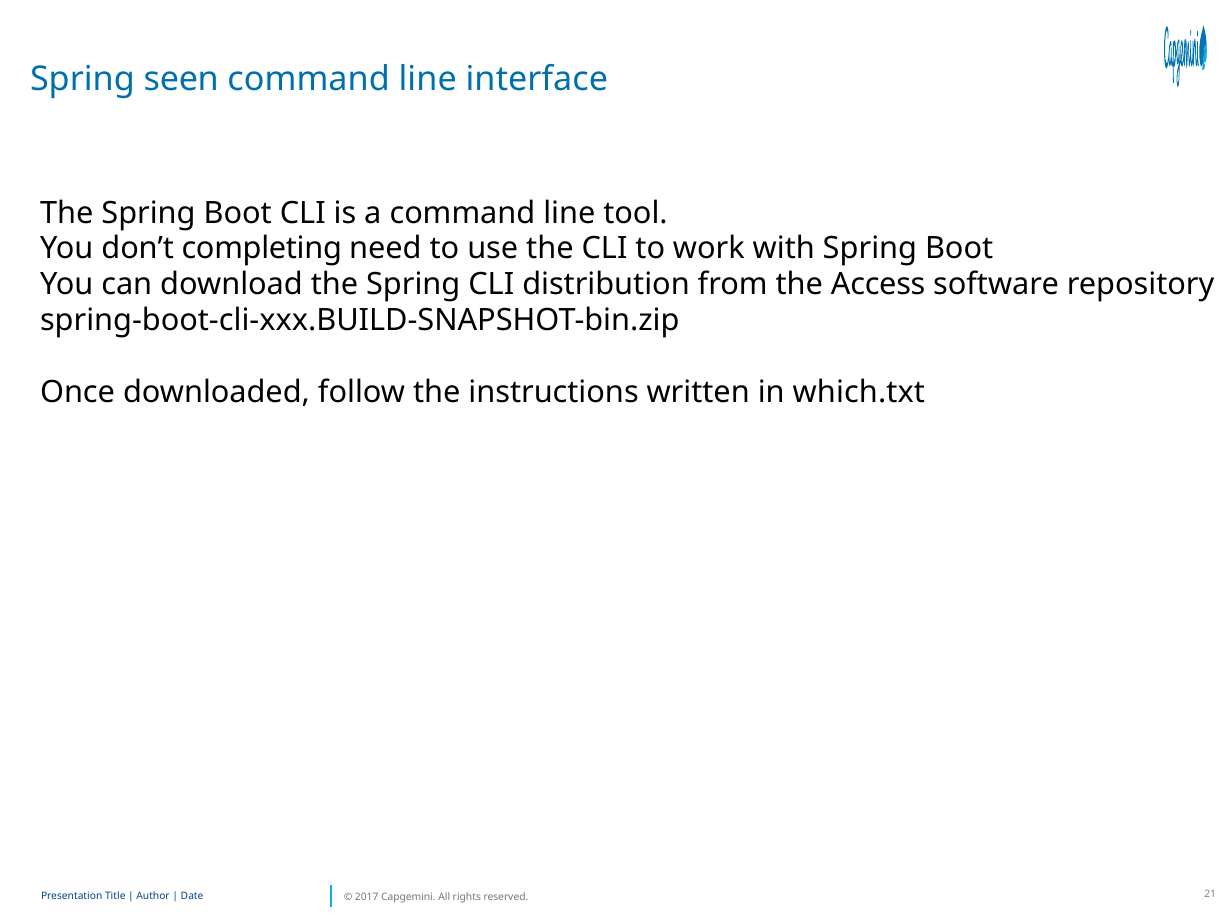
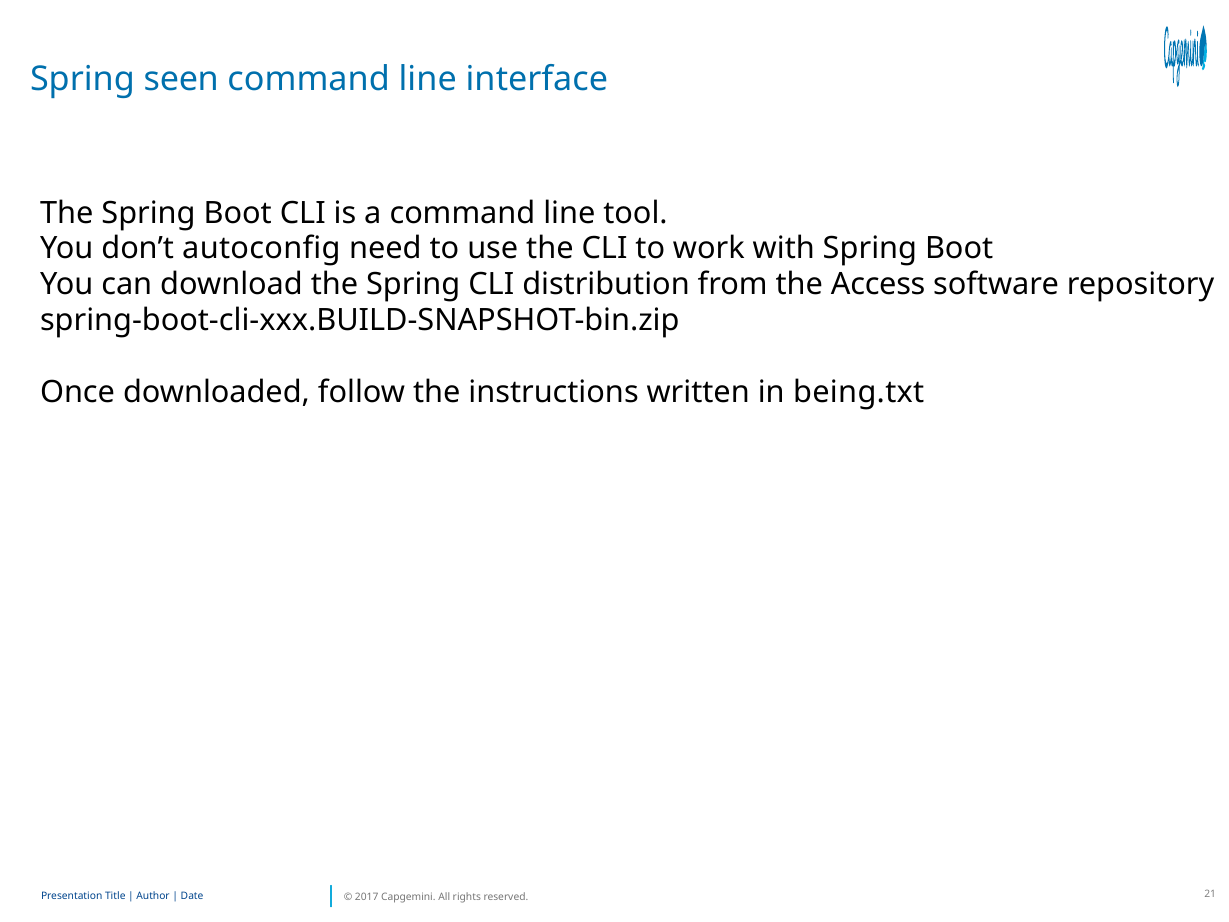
completing: completing -> autoconfig
which.txt: which.txt -> being.txt
